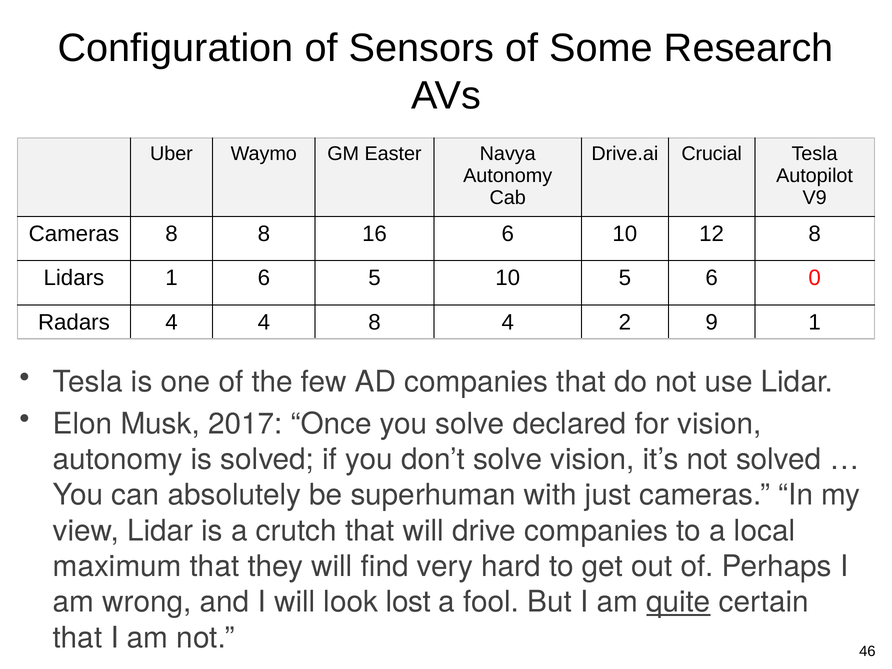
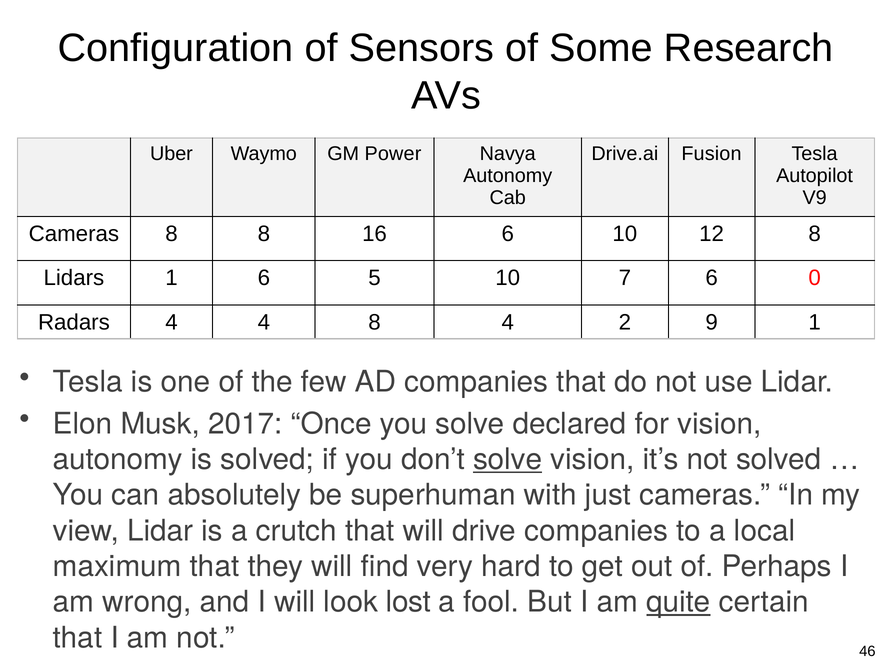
Easter: Easter -> Power
Crucial: Crucial -> Fusion
10 5: 5 -> 7
solve at (508, 459) underline: none -> present
